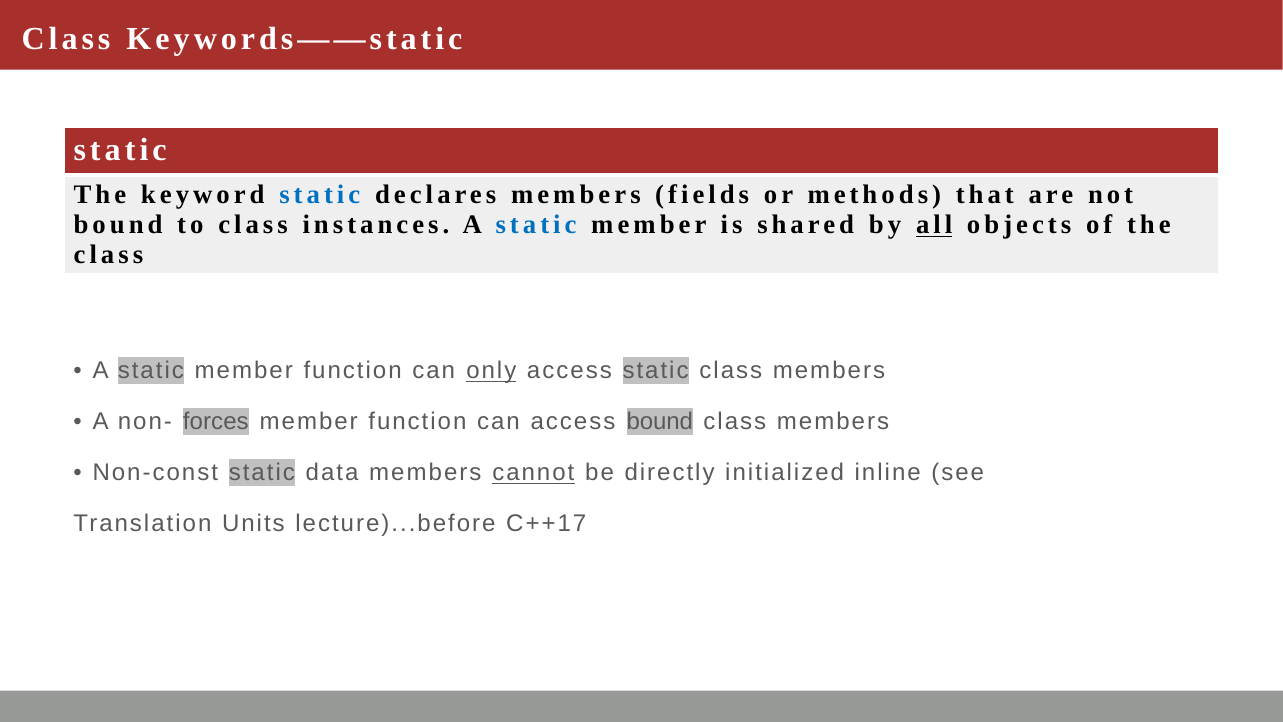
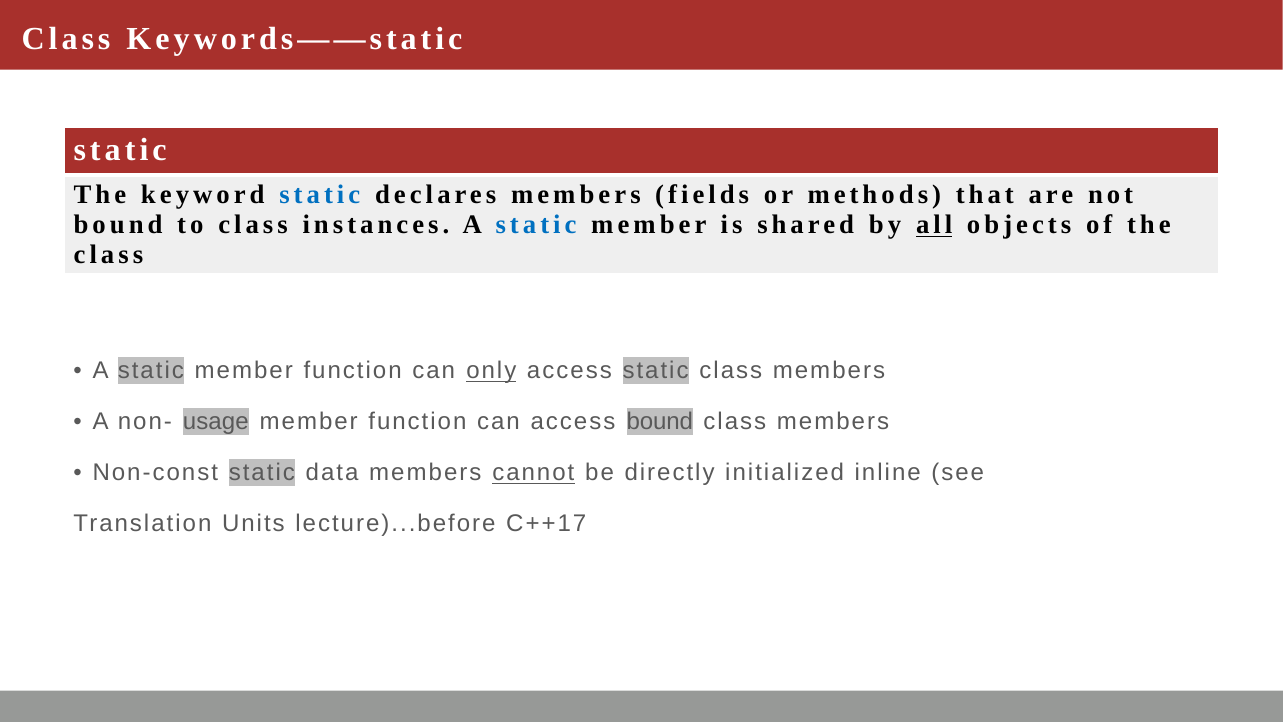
forces: forces -> usage
